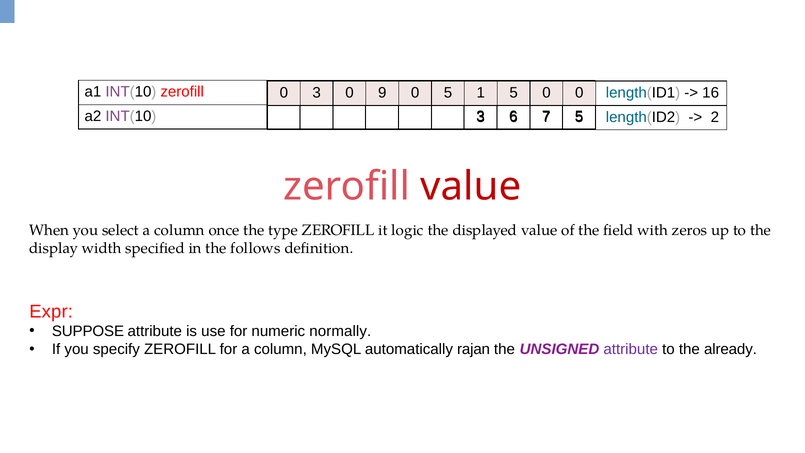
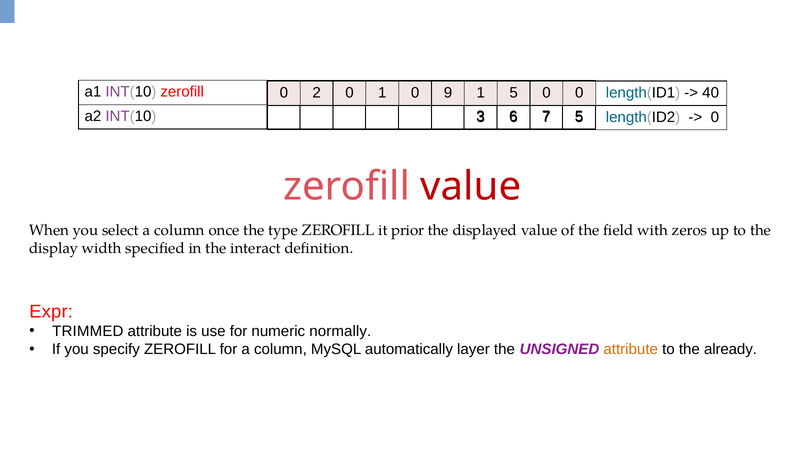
0 3: 3 -> 2
0 9: 9 -> 1
0 5: 5 -> 9
16: 16 -> 40
2 at (715, 117): 2 -> 0
logic: logic -> prior
follows: follows -> interact
SUPPOSE: SUPPOSE -> TRIMMED
rajan: rajan -> layer
attribute at (631, 349) colour: purple -> orange
